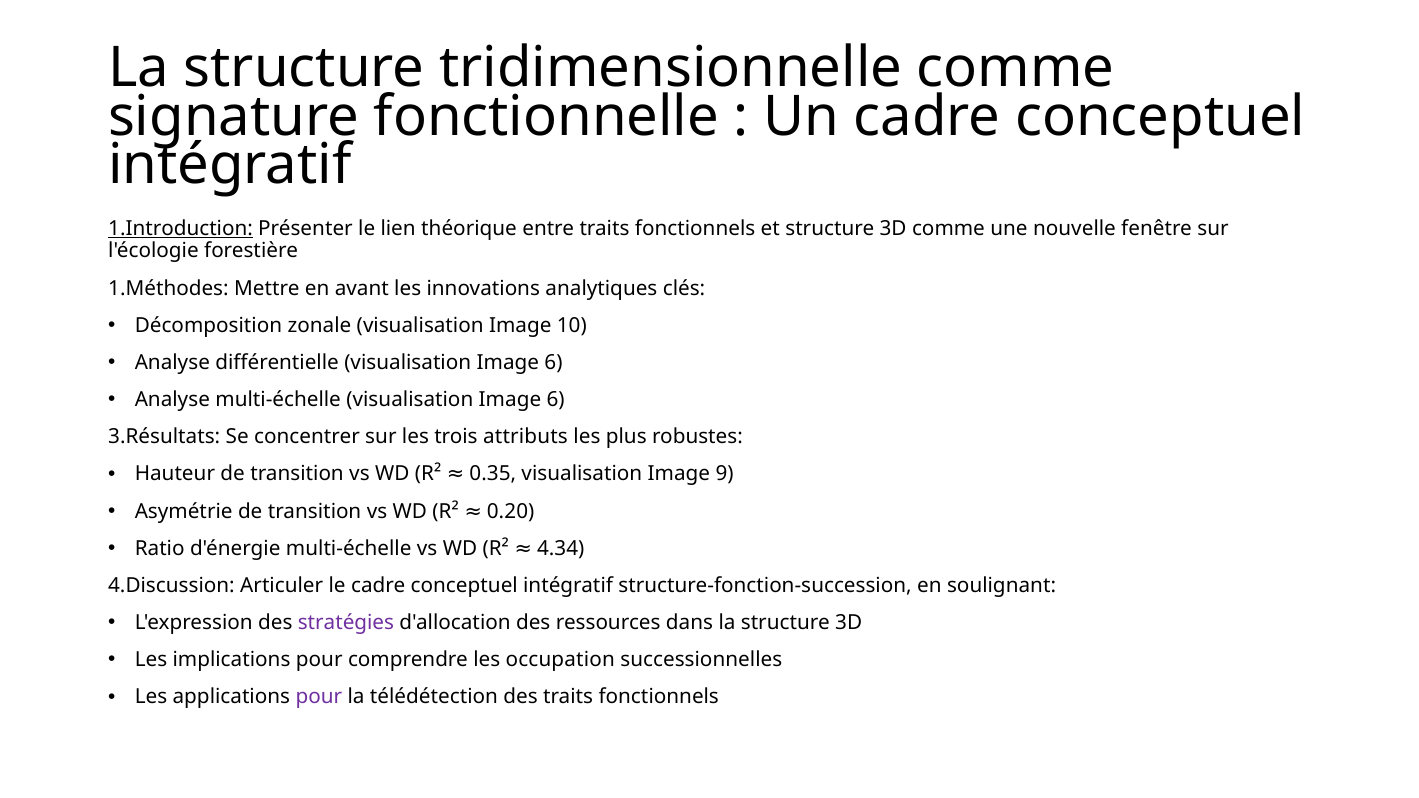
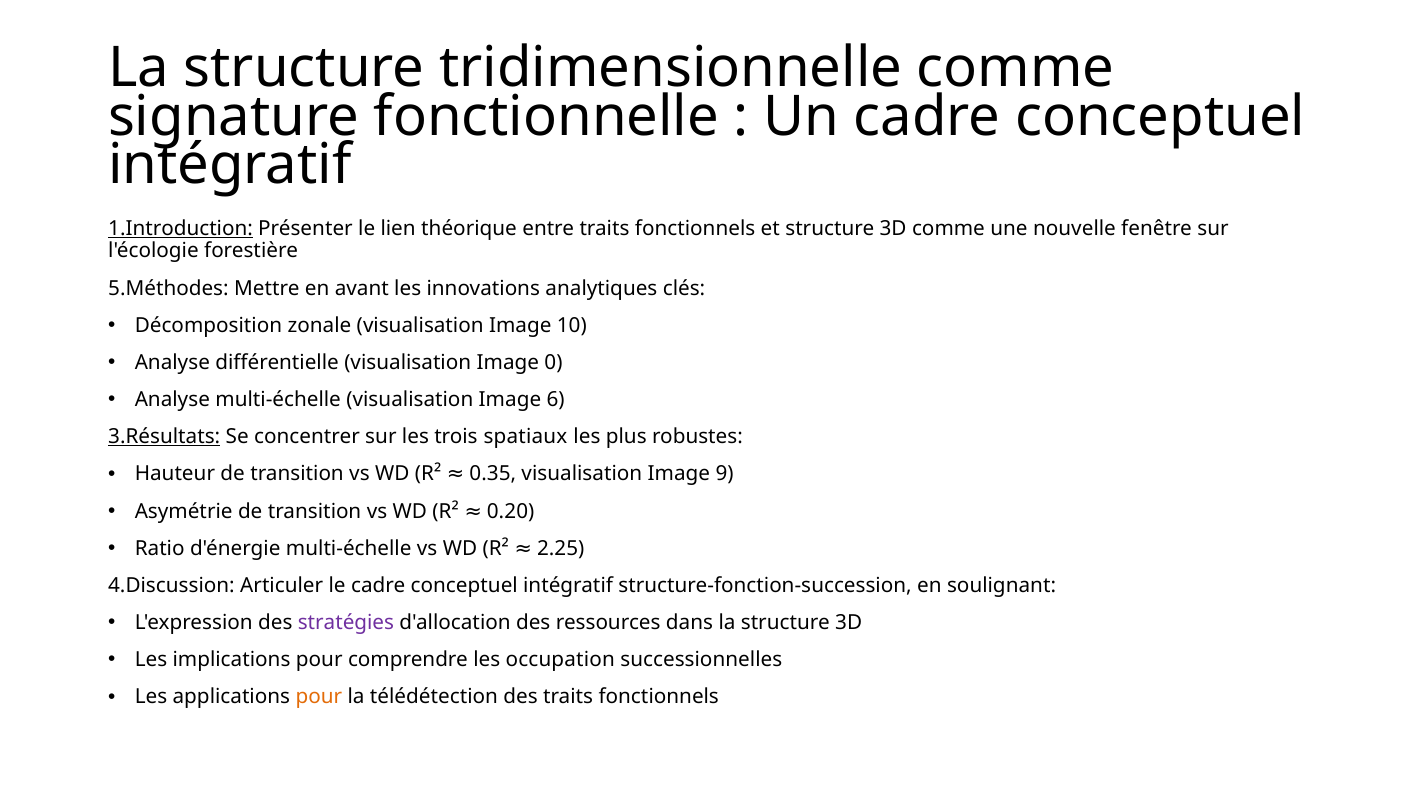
1.Méthodes: 1.Méthodes -> 5.Méthodes
différentielle visualisation Image 6: 6 -> 0
3.Résultats underline: none -> present
attributs: attributs -> spatiaux
4.34: 4.34 -> 2.25
pour at (319, 697) colour: purple -> orange
